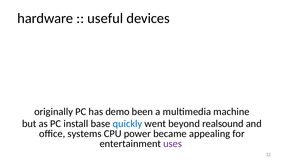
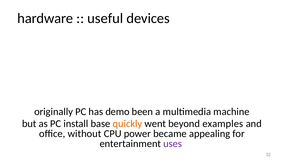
quickly colour: blue -> orange
realsound: realsound -> examples
systems: systems -> without
